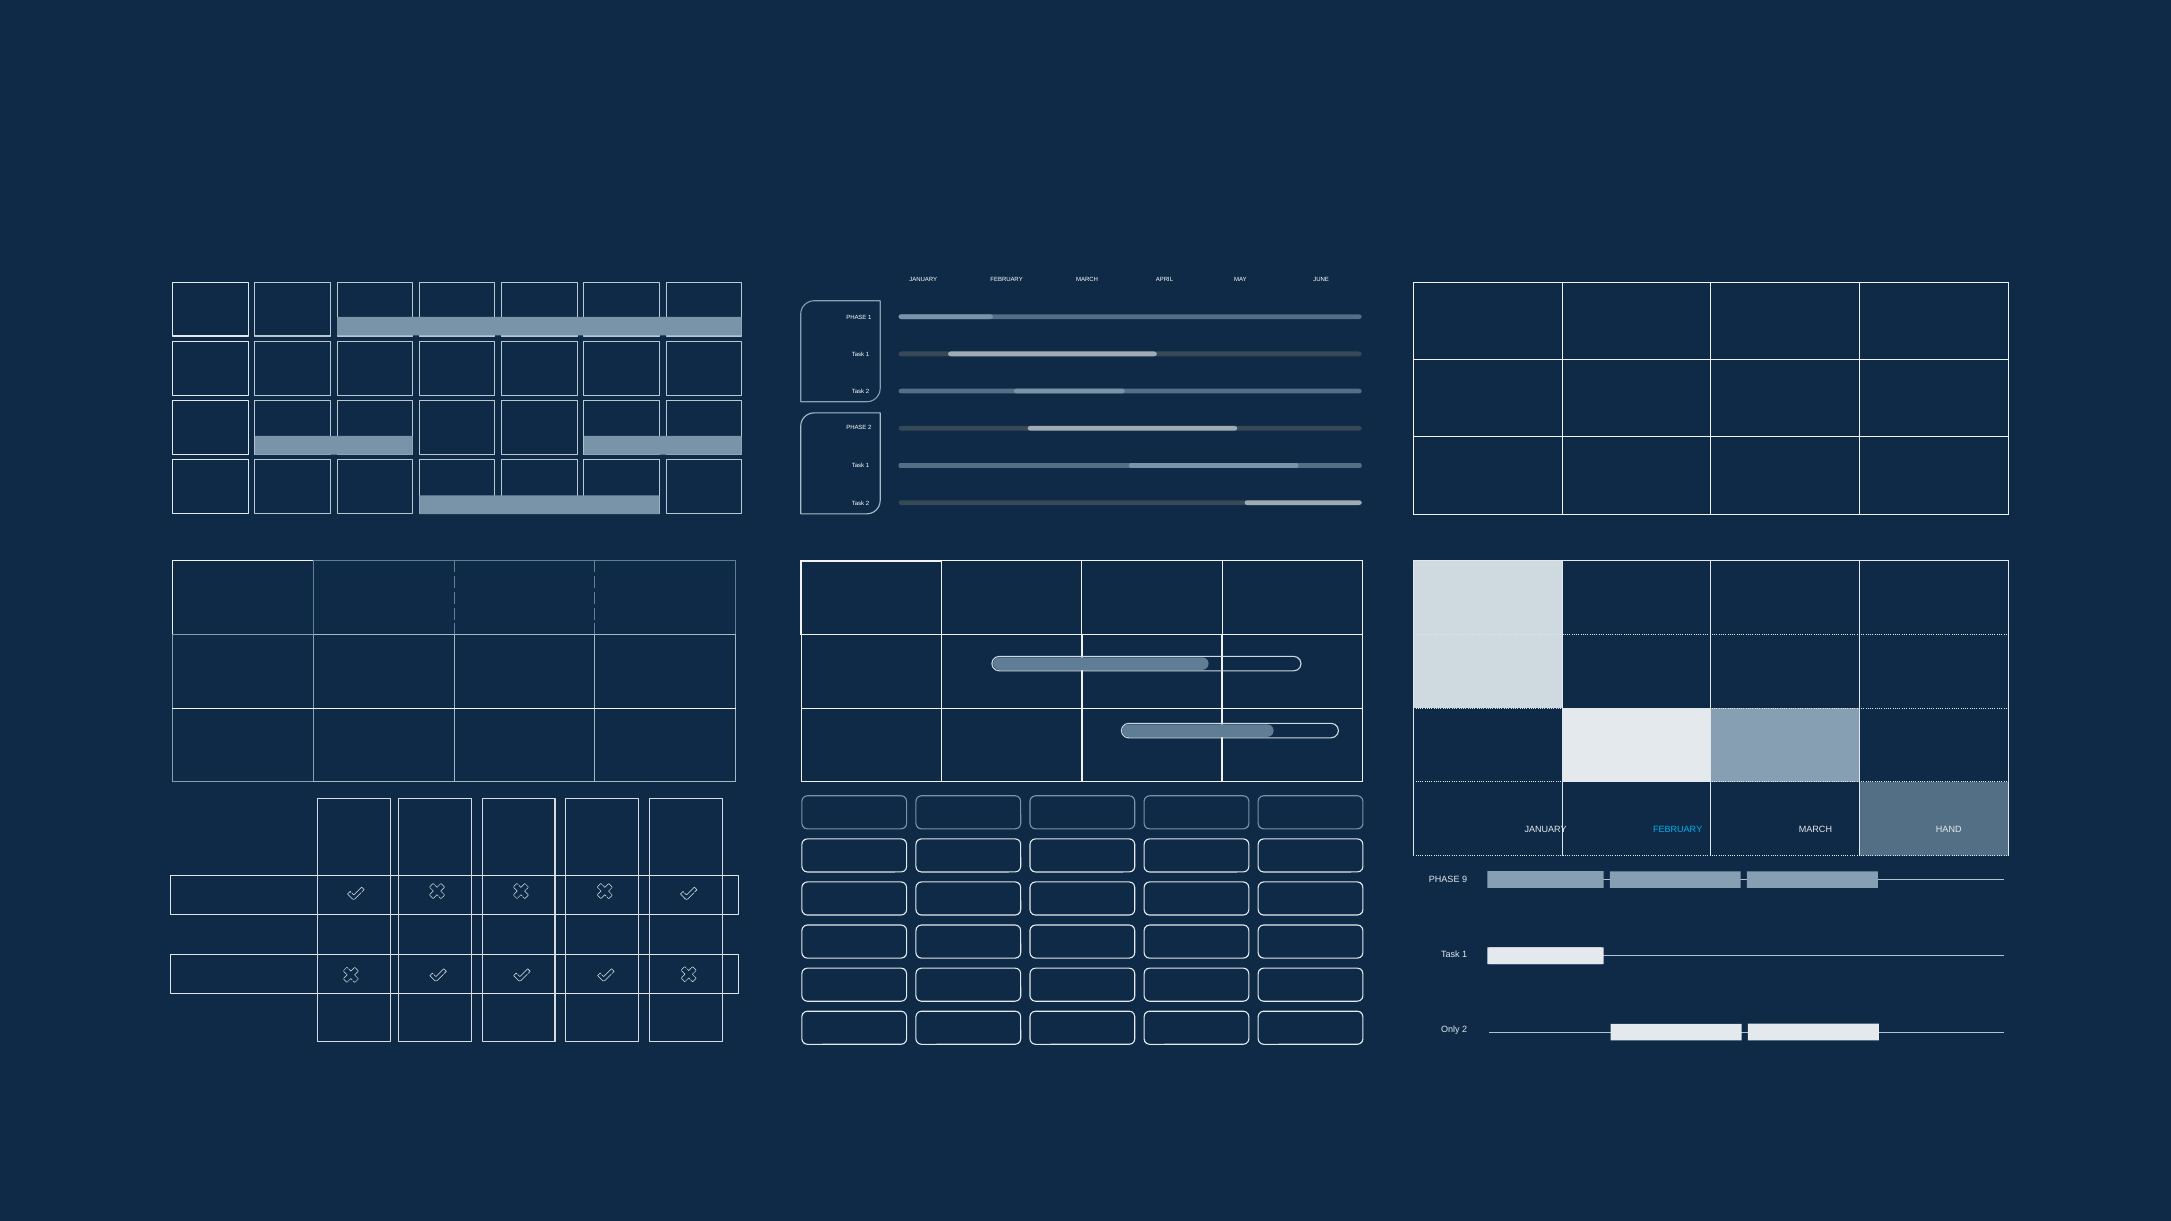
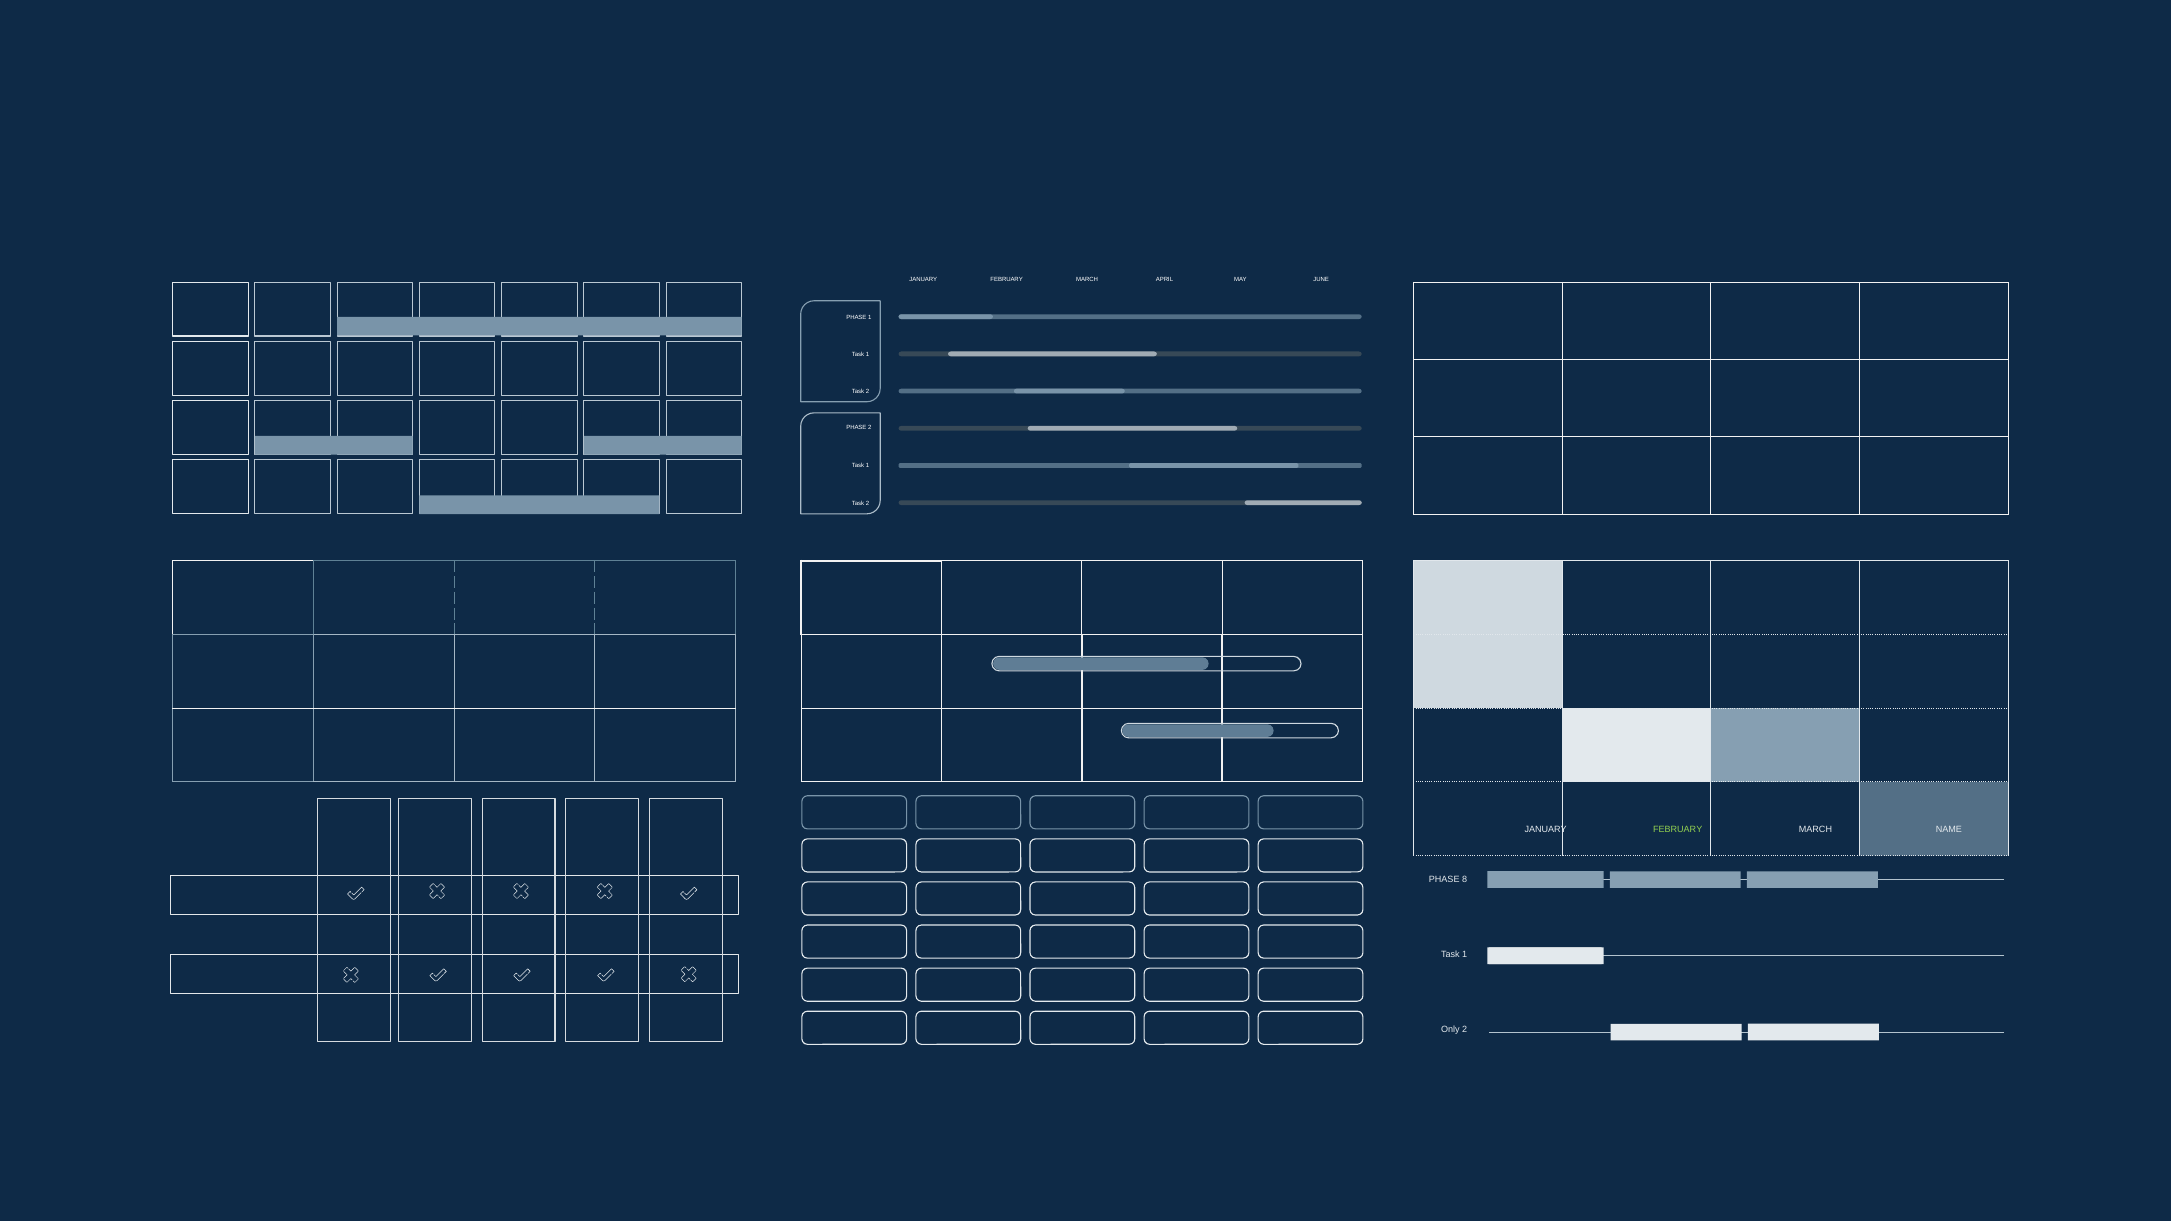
FEBRUARY at (1678, 830) colour: light blue -> light green
HAND: HAND -> NAME
9: 9 -> 8
